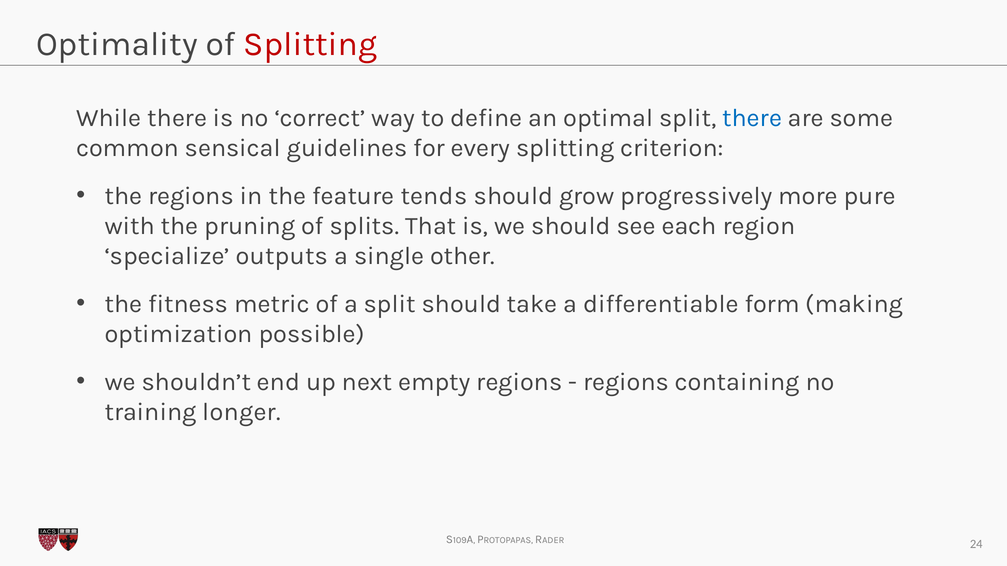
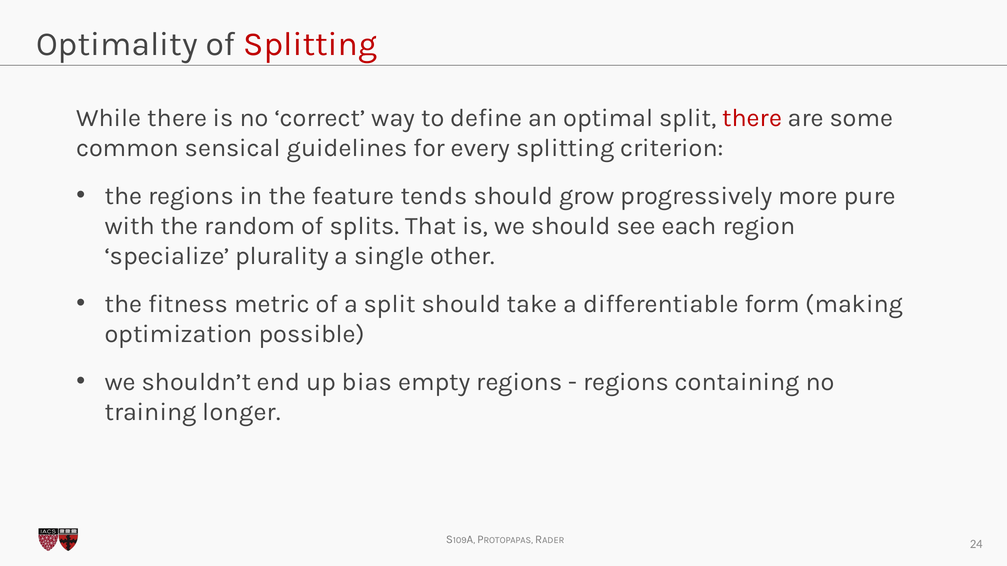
there at (752, 118) colour: blue -> red
pruning: pruning -> random
outputs: outputs -> plurality
next: next -> bias
